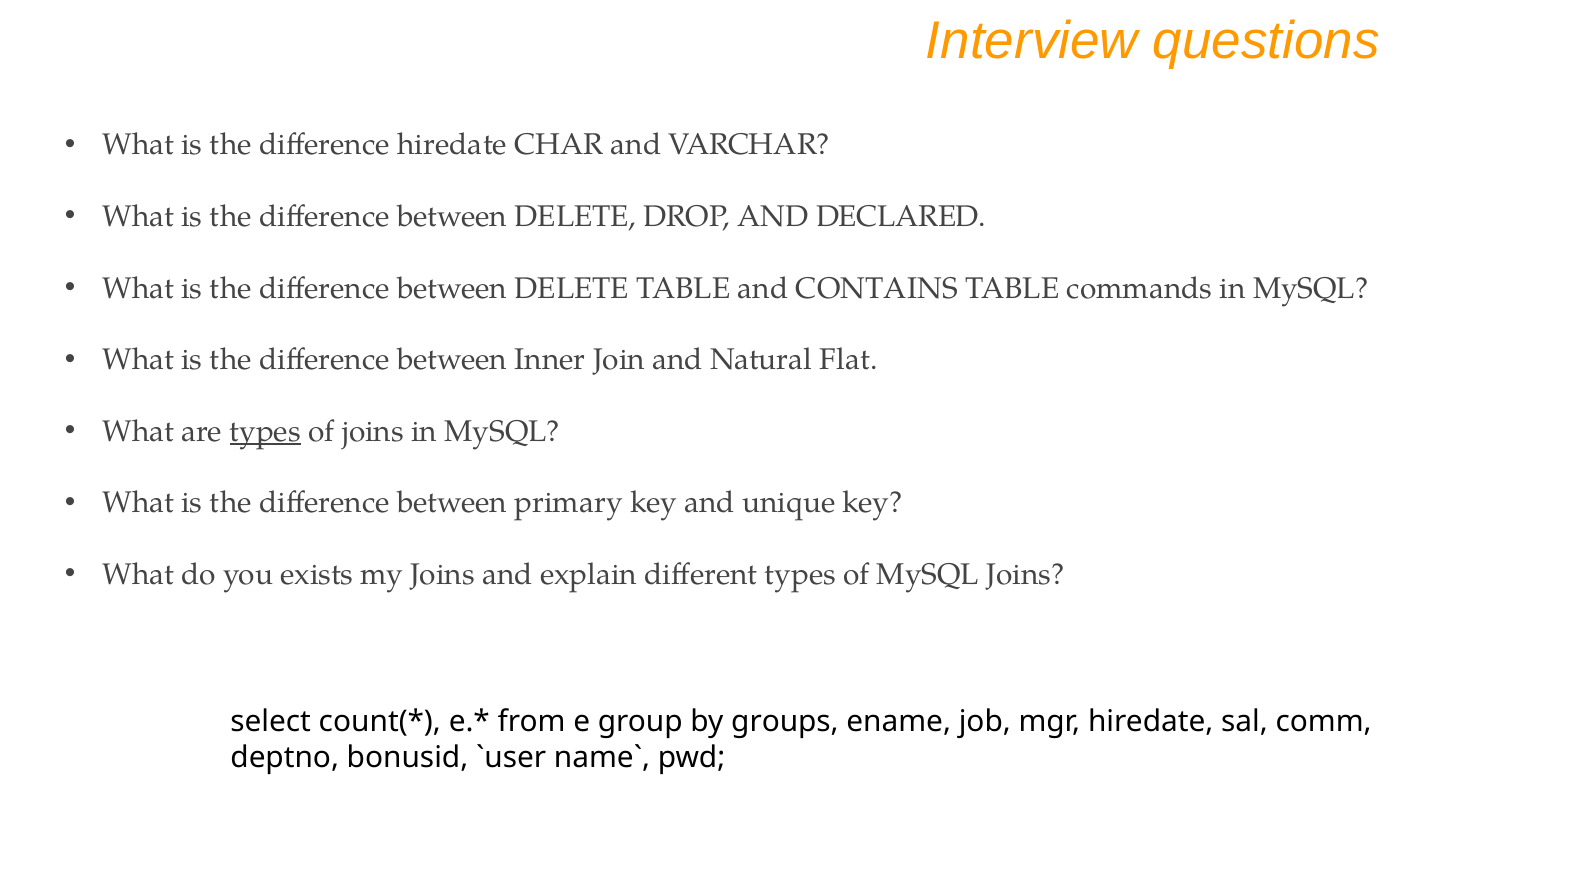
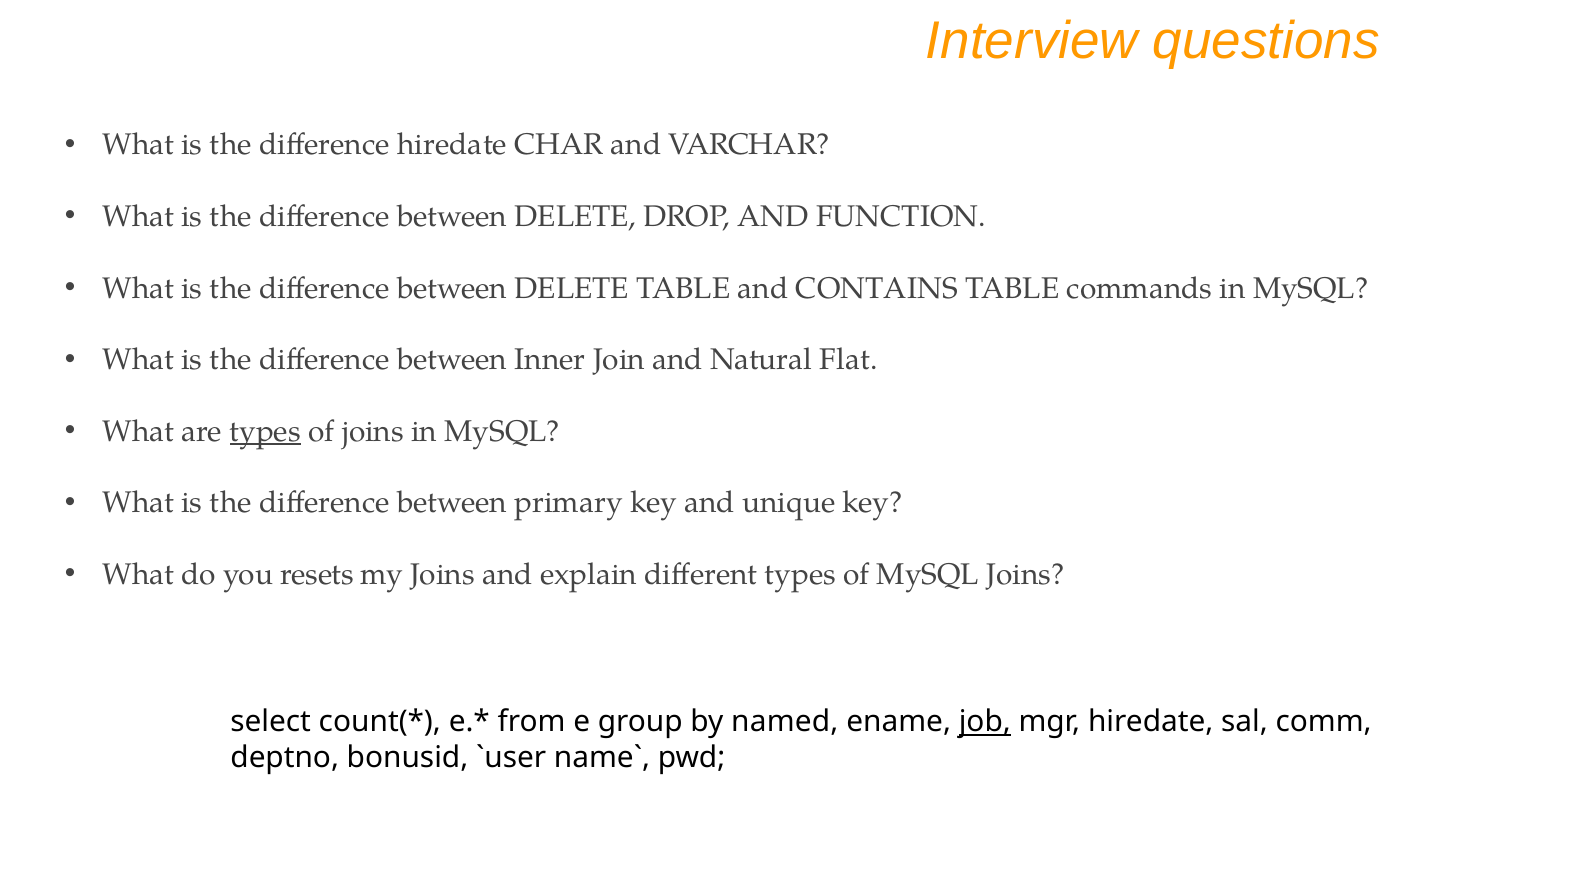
DECLARED: DECLARED -> FUNCTION
exists: exists -> resets
groups: groups -> named
job underline: none -> present
